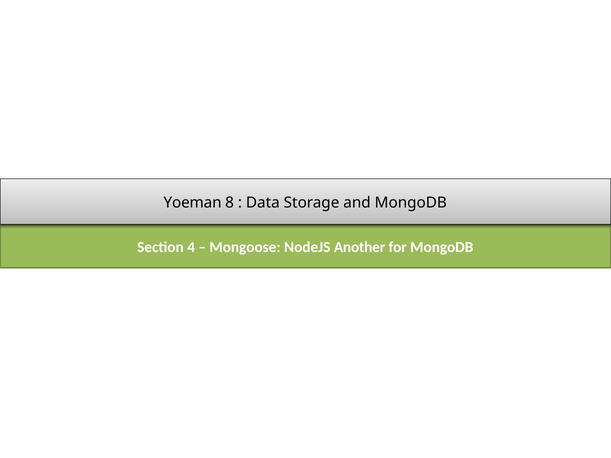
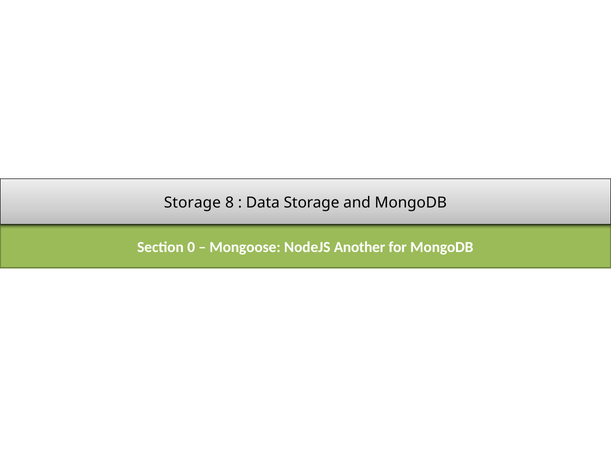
Yoeman at (193, 203): Yoeman -> Storage
4: 4 -> 0
